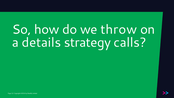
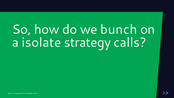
throw: throw -> bunch
details: details -> isolate
